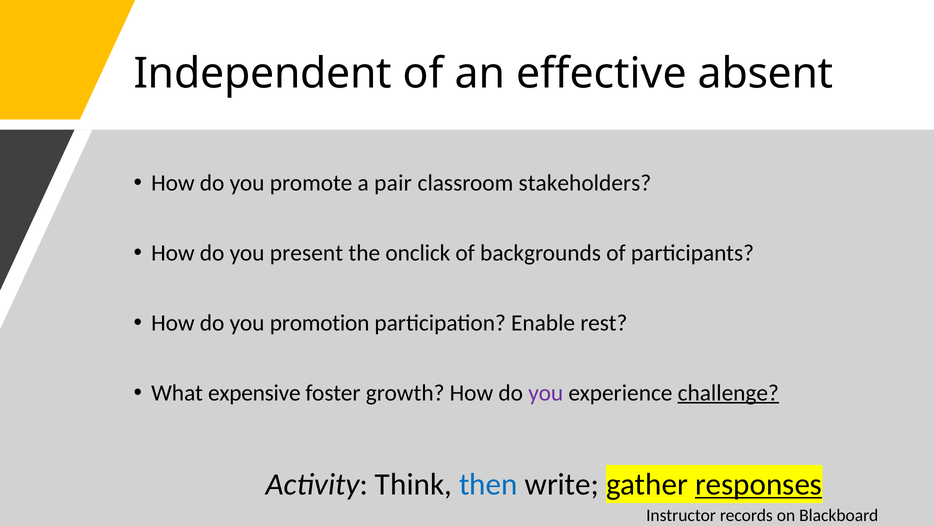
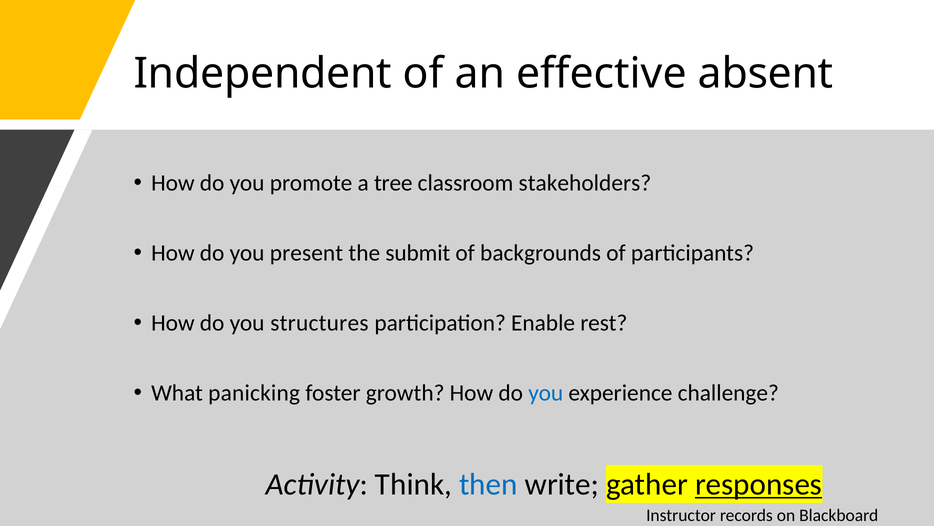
pair: pair -> tree
onclick: onclick -> submit
promotion: promotion -> structures
expensive: expensive -> panicking
you at (546, 392) colour: purple -> blue
challenge underline: present -> none
